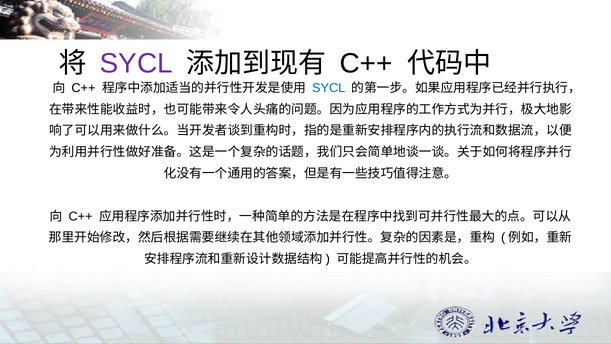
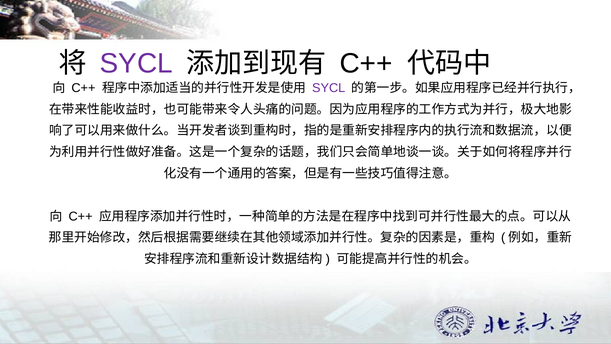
SYCL at (329, 88) colour: blue -> purple
